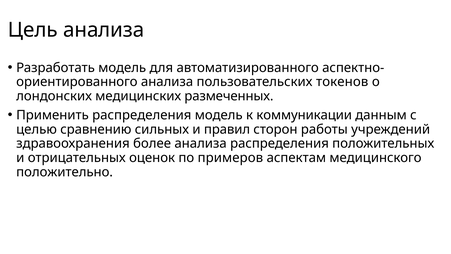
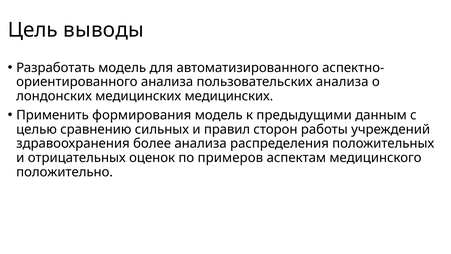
Цель анализа: анализа -> выводы
пользовательских токенов: токенов -> анализа
медицинских размеченных: размеченных -> медицинских
Применить распределения: распределения -> формирования
коммуникации: коммуникации -> предыдущими
